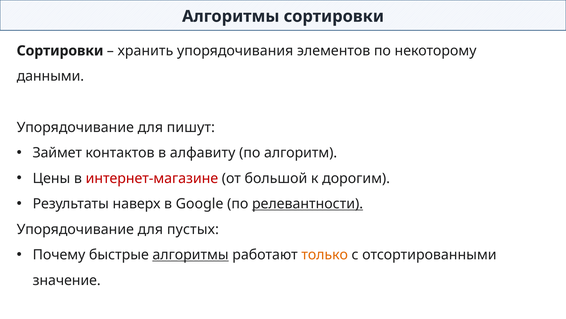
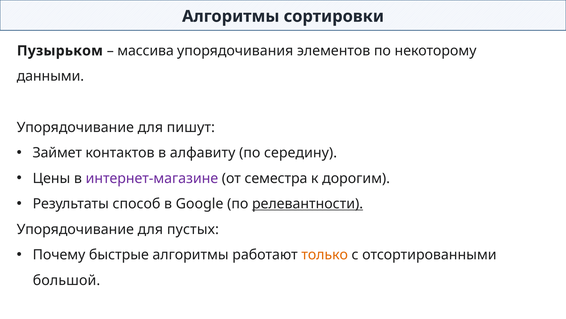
Сортировки at (60, 51): Сортировки -> Пузырьком
хранить: хранить -> массива
алгоритм: алгоритм -> середину
интернет-магазине colour: red -> purple
большой: большой -> семестра
наверх: наверх -> способ
алгоритмы at (191, 254) underline: present -> none
значение: значение -> большой
